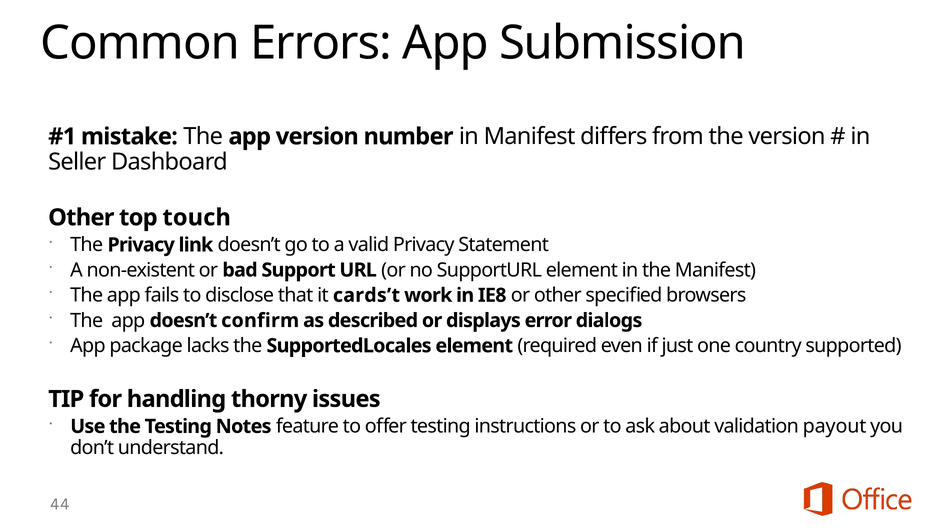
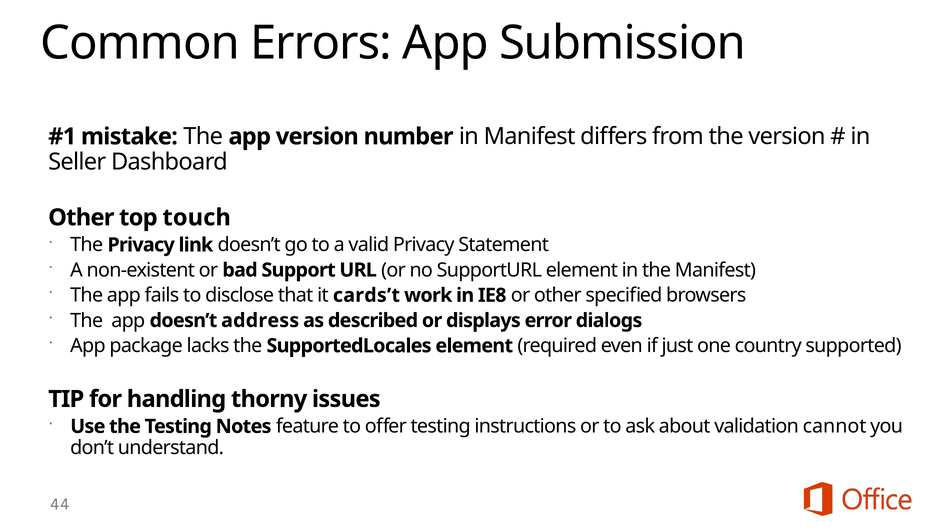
confirm: confirm -> address
payout: payout -> cannot
